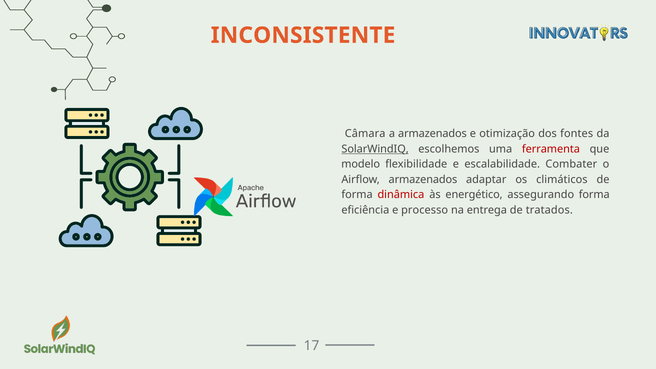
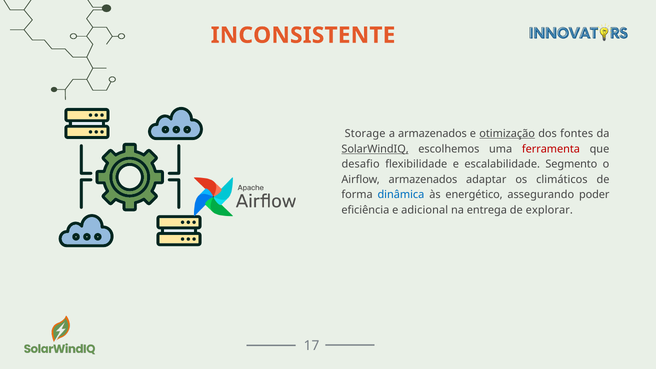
Câmara: Câmara -> Storage
otimização underline: none -> present
modelo: modelo -> desafio
Combater: Combater -> Segmento
dinâmica colour: red -> blue
assegurando forma: forma -> poder
processo: processo -> adicional
tratados: tratados -> explorar
